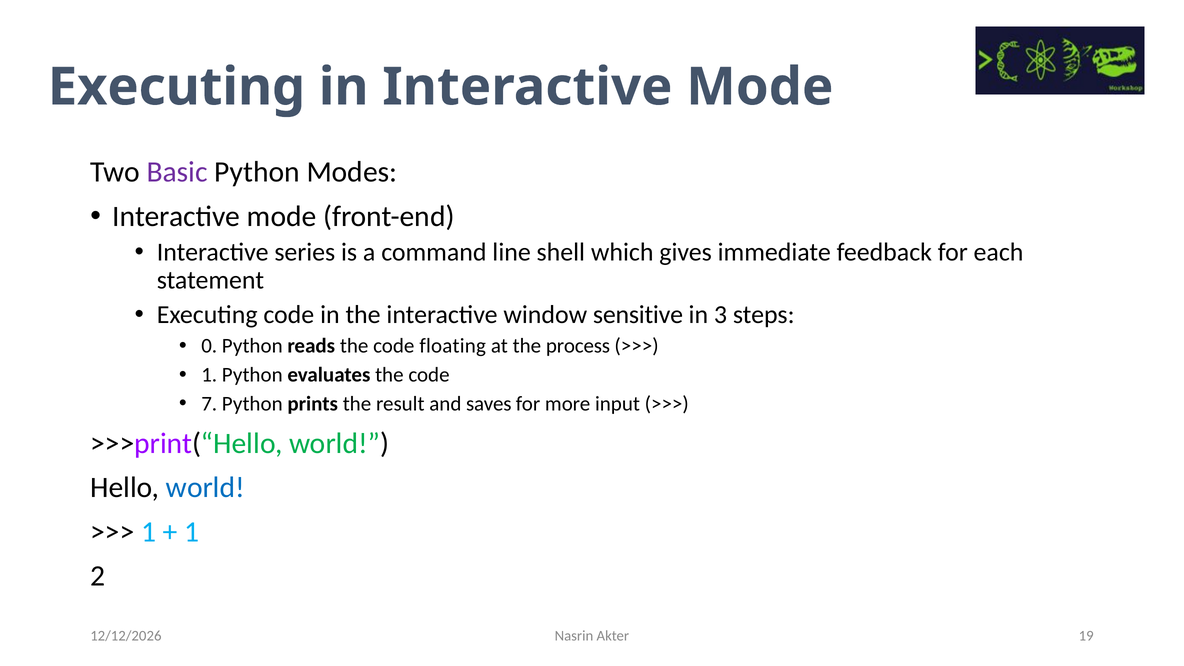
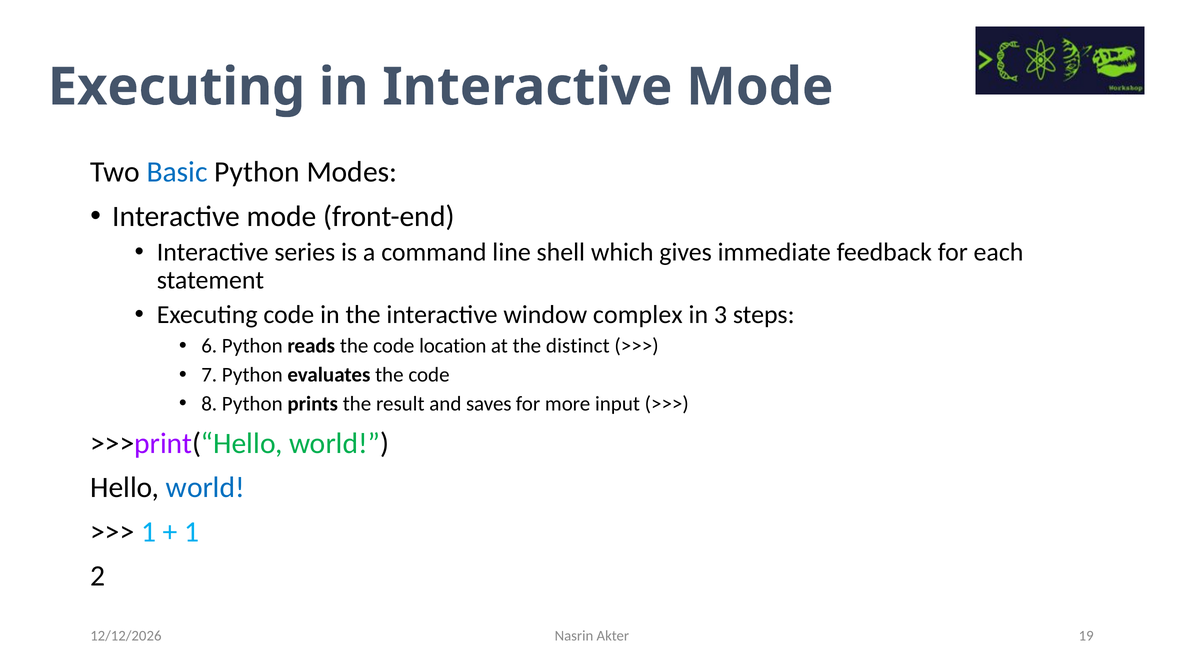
Basic colour: purple -> blue
sensitive: sensitive -> complex
0: 0 -> 6
floating: floating -> location
process: process -> distinct
1 at (209, 375): 1 -> 7
7: 7 -> 8
